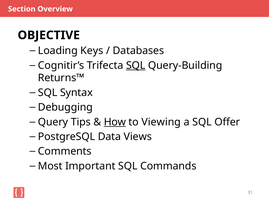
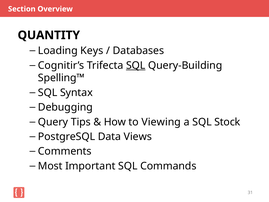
OBJECTIVE: OBJECTIVE -> QUANTITY
Returns™: Returns™ -> Spelling™
How underline: present -> none
Offer: Offer -> Stock
